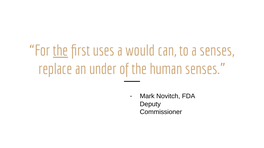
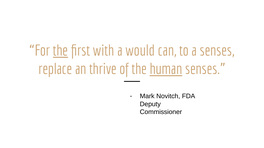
uses: uses -> with
under: under -> thrive
human underline: none -> present
